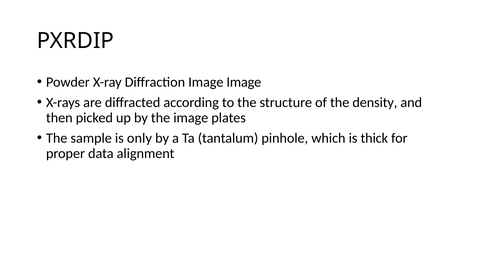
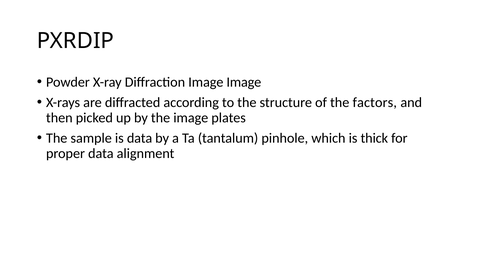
density: density -> factors
is only: only -> data
